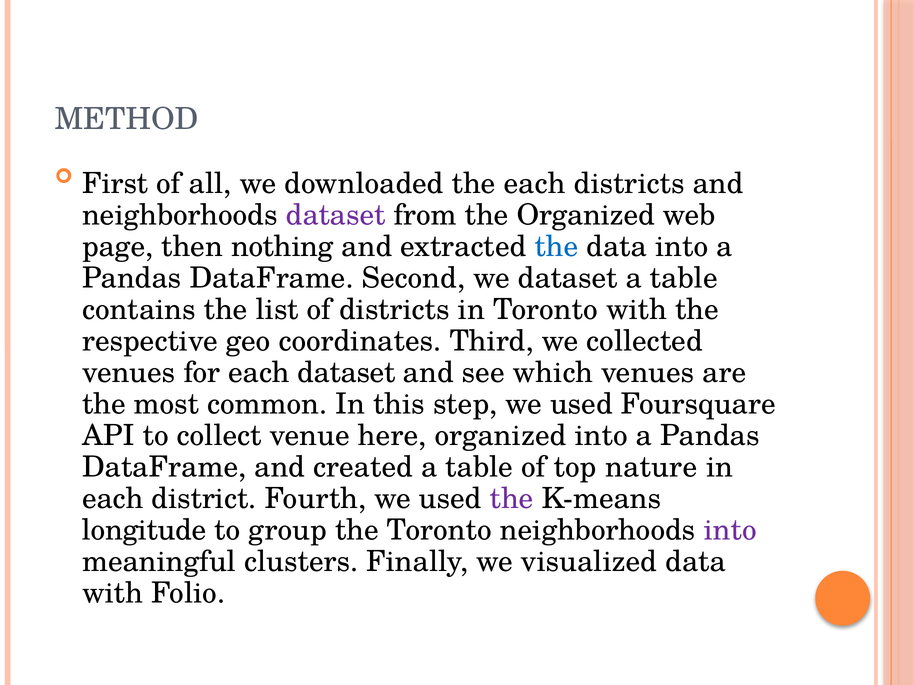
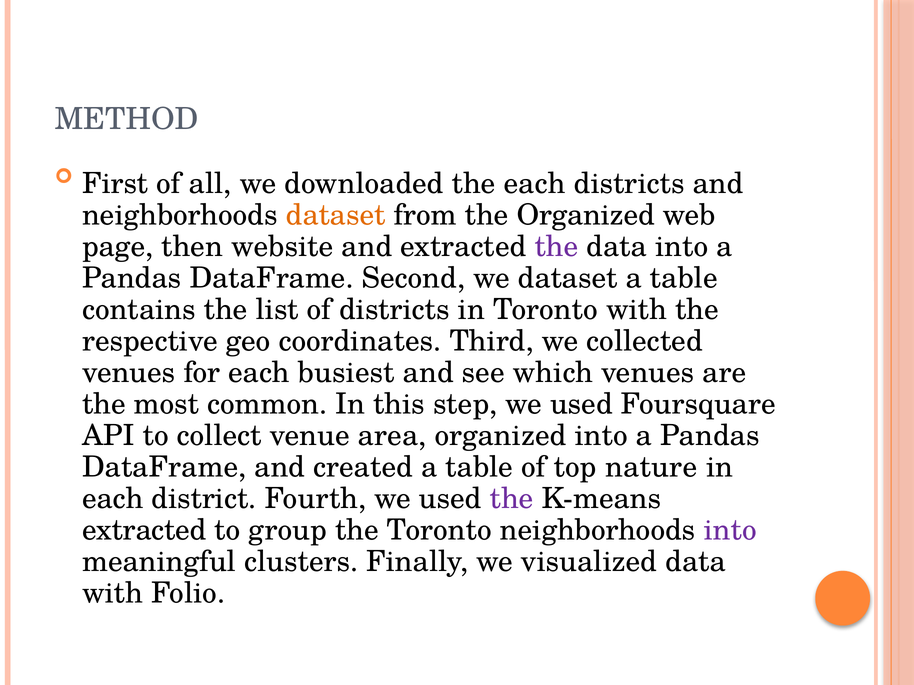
dataset at (336, 216) colour: purple -> orange
nothing: nothing -> website
the at (556, 247) colour: blue -> purple
each dataset: dataset -> busiest
here: here -> area
longitude at (144, 531): longitude -> extracted
